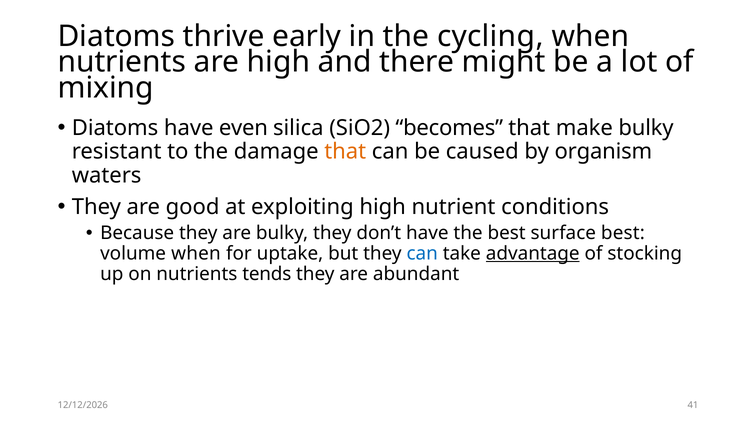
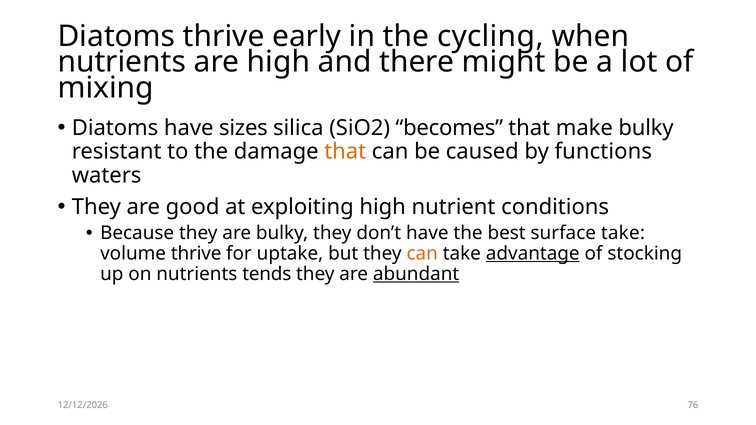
even: even -> sizes
organism: organism -> functions
surface best: best -> take
volume when: when -> thrive
can at (422, 254) colour: blue -> orange
abundant underline: none -> present
41: 41 -> 76
